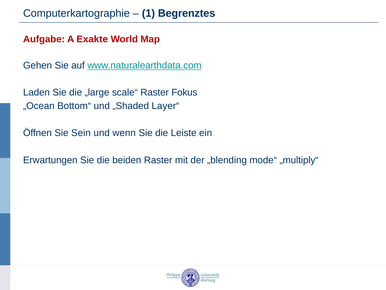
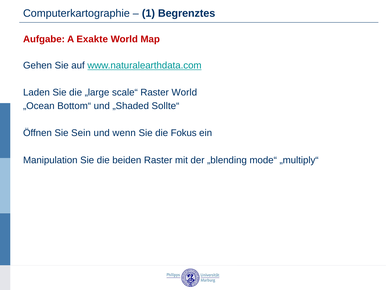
Raster Fokus: Fokus -> World
Layer“: Layer“ -> Sollte“
Leiste: Leiste -> Fokus
Erwartungen: Erwartungen -> Manipulation
